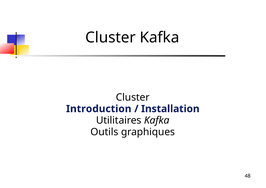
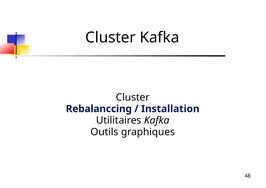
Introduction: Introduction -> Rebalanccing
